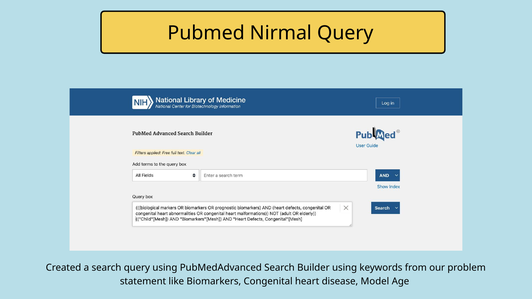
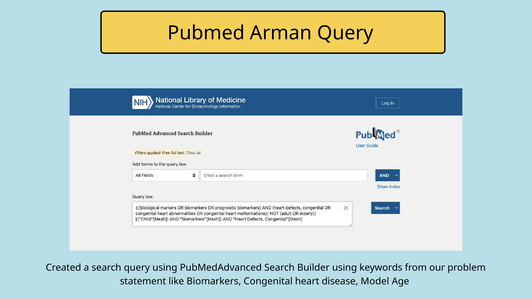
Nirmal: Nirmal -> Arman
